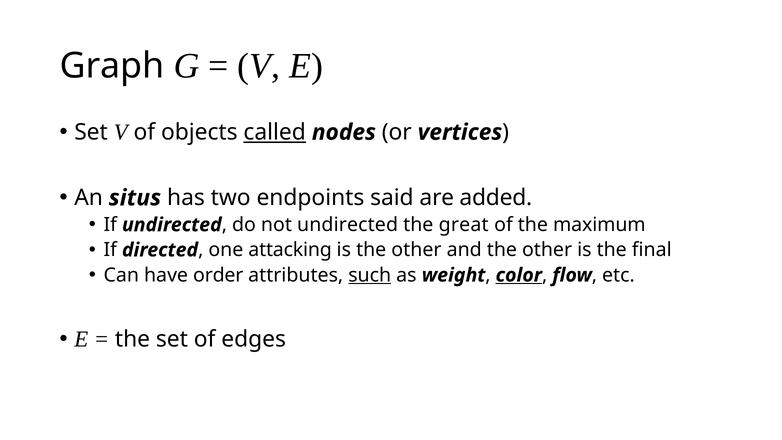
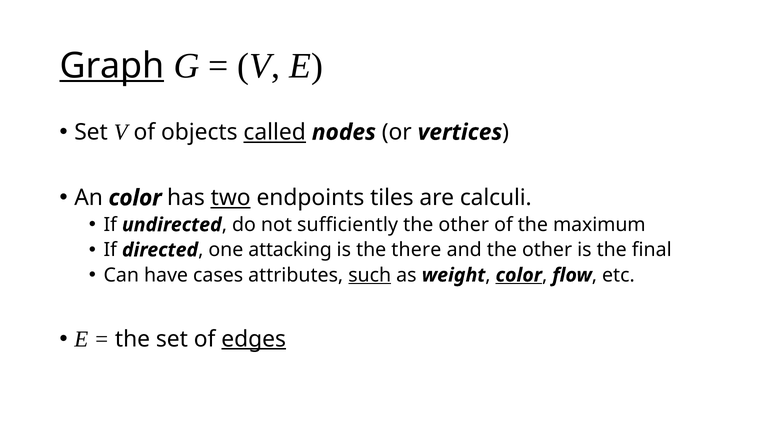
Graph underline: none -> present
An situs: situs -> color
two underline: none -> present
said: said -> tiles
added: added -> calculi
not undirected: undirected -> sufficiently
great at (464, 225): great -> other
is the other: other -> there
order: order -> cases
edges underline: none -> present
